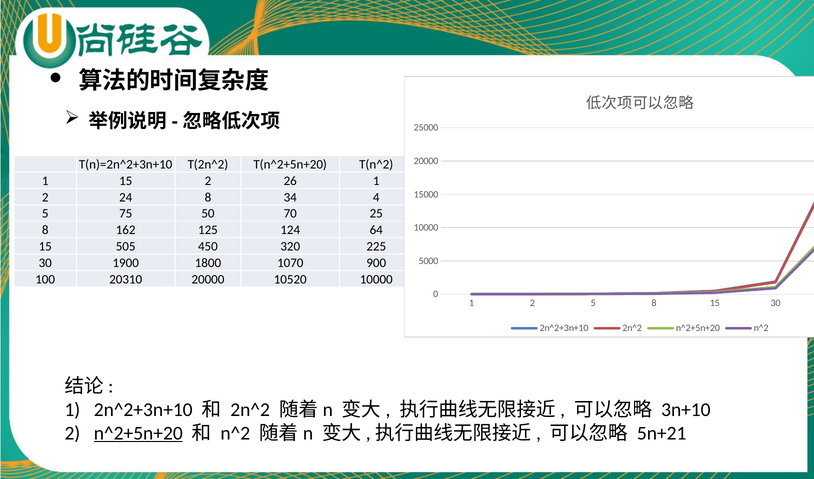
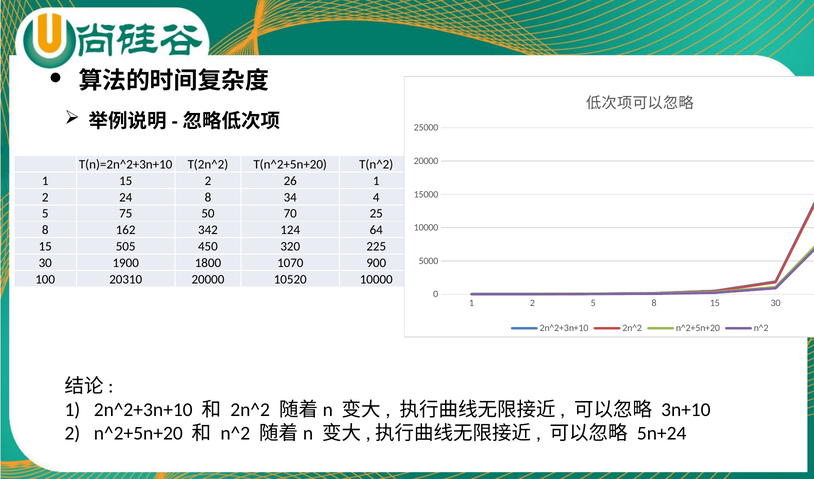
125: 125 -> 342
n^2+5n+20 at (138, 433) underline: present -> none
5n+21: 5n+21 -> 5n+24
